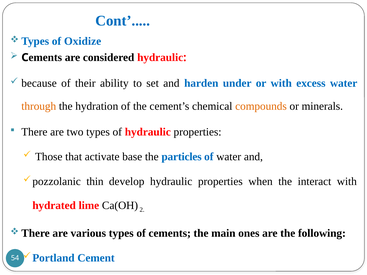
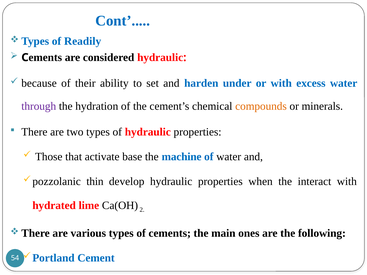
Oxidize: Oxidize -> Readily
through colour: orange -> purple
particles: particles -> machine
